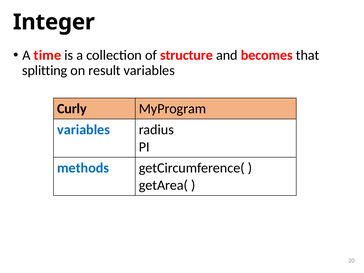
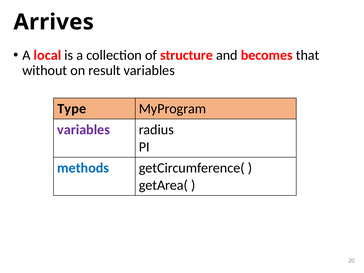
Integer: Integer -> Arrives
time: time -> local
splitting: splitting -> without
Curly: Curly -> Type
variables at (84, 130) colour: blue -> purple
